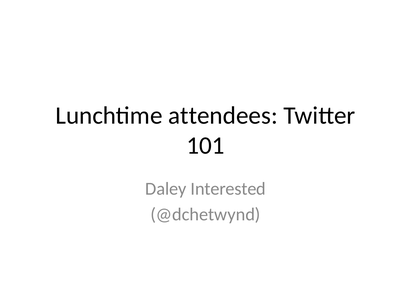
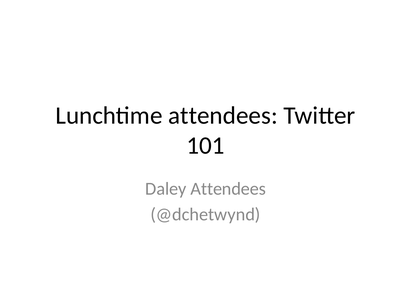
Daley Interested: Interested -> Attendees
